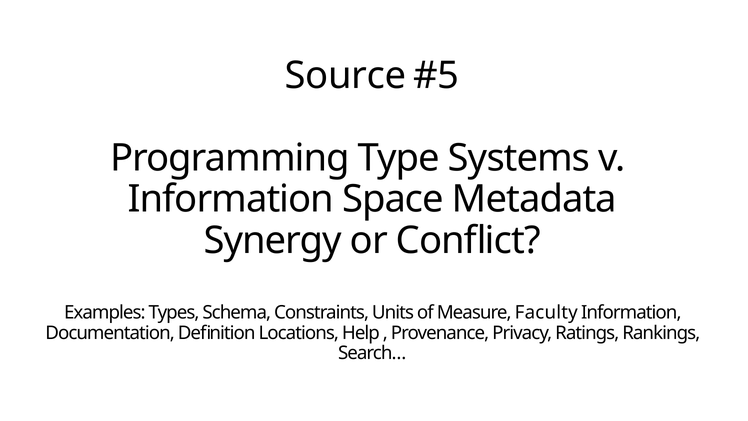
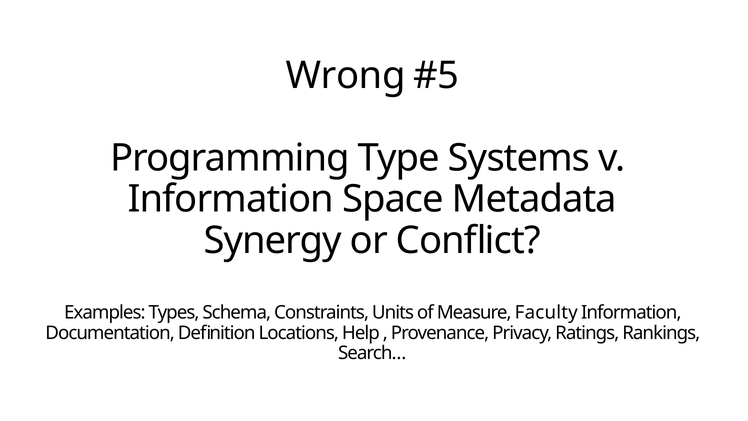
Source: Source -> Wrong
